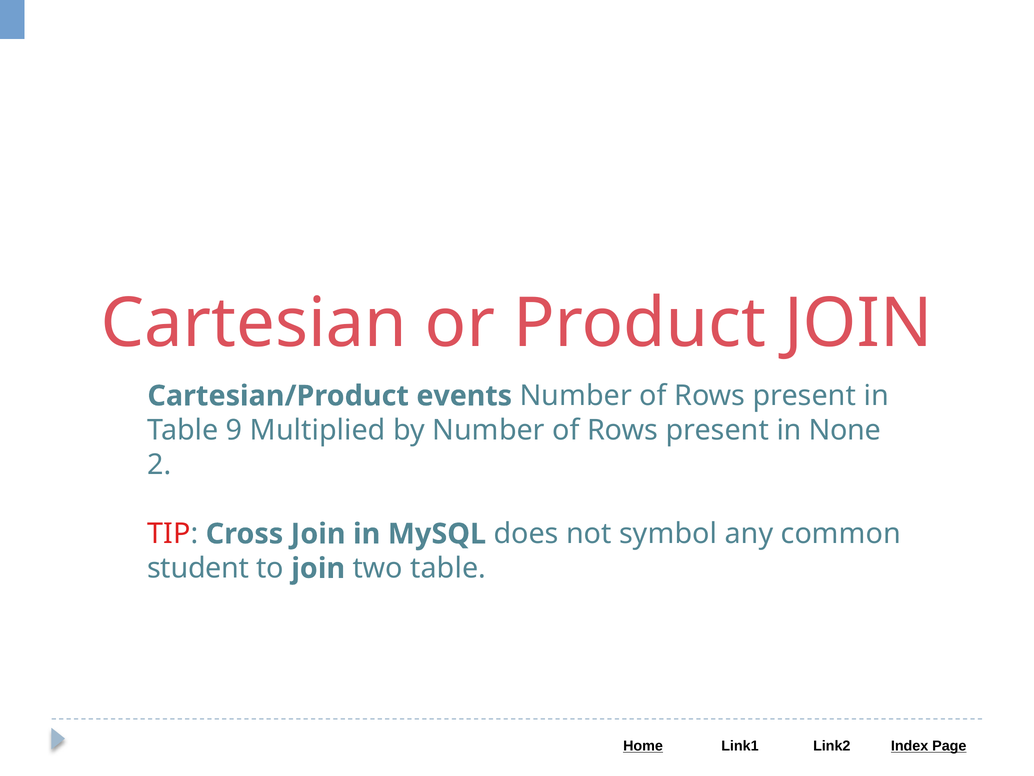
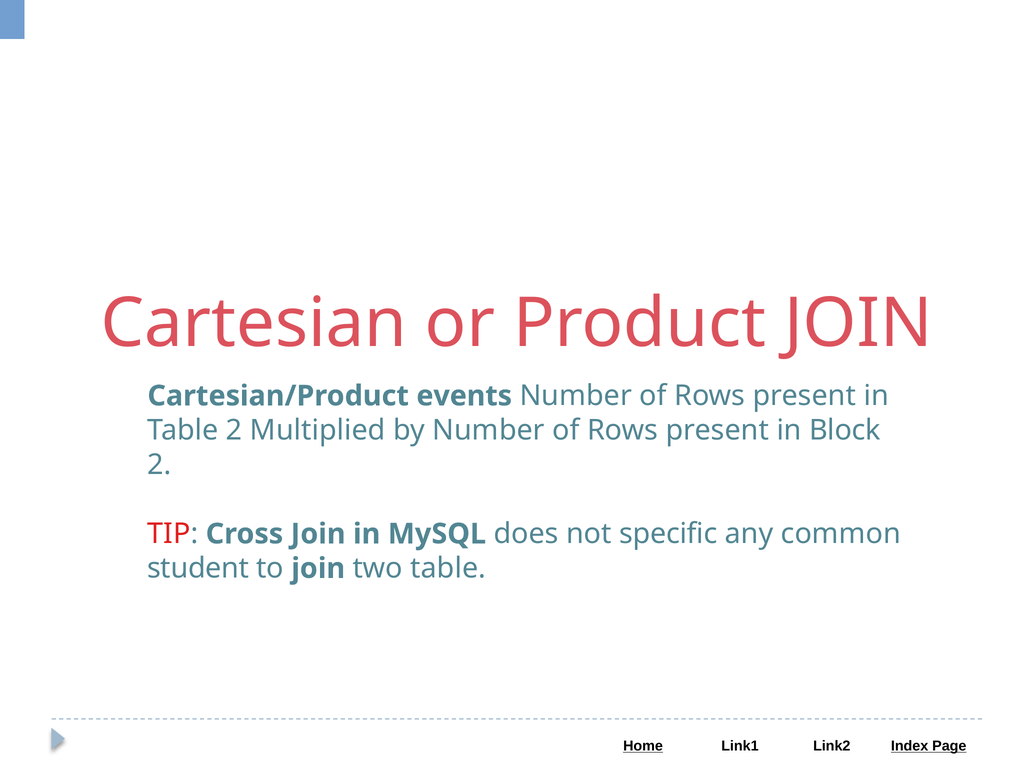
Table 9: 9 -> 2
None: None -> Block
symbol: symbol -> specific
